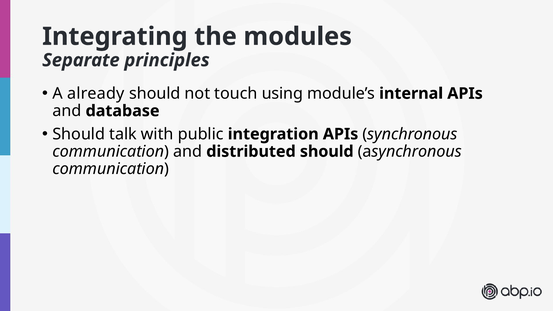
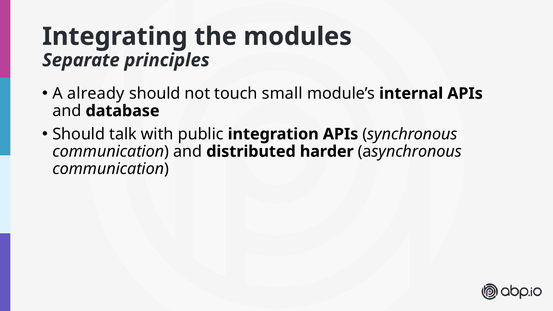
using: using -> small
distributed should: should -> harder
